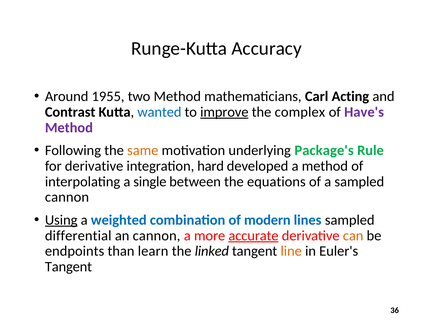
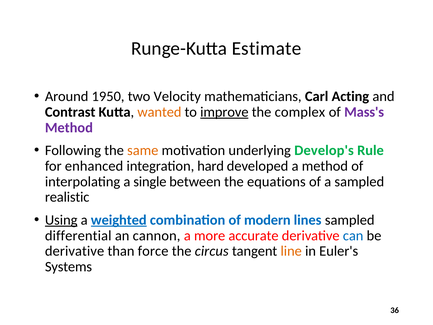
Accuracy: Accuracy -> Estimate
1955: 1955 -> 1950
two Method: Method -> Velocity
wanted colour: blue -> orange
Have's: Have's -> Mass's
Package's: Package's -> Develop's
for derivative: derivative -> enhanced
cannon at (67, 197): cannon -> realistic
weighted underline: none -> present
accurate underline: present -> none
can colour: orange -> blue
endpoints at (75, 251): endpoints -> derivative
learn: learn -> force
linked: linked -> circus
Tangent at (68, 267): Tangent -> Systems
